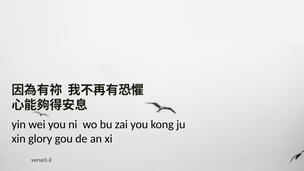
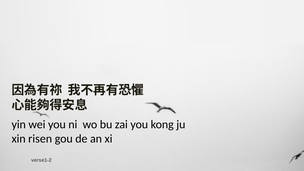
glory: glory -> risen
